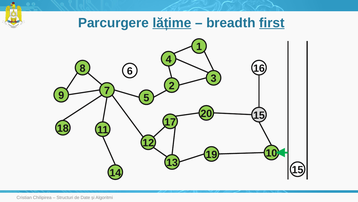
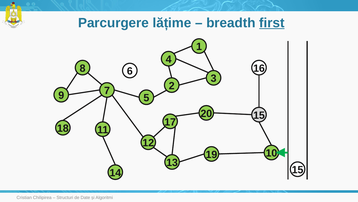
lățime underline: present -> none
